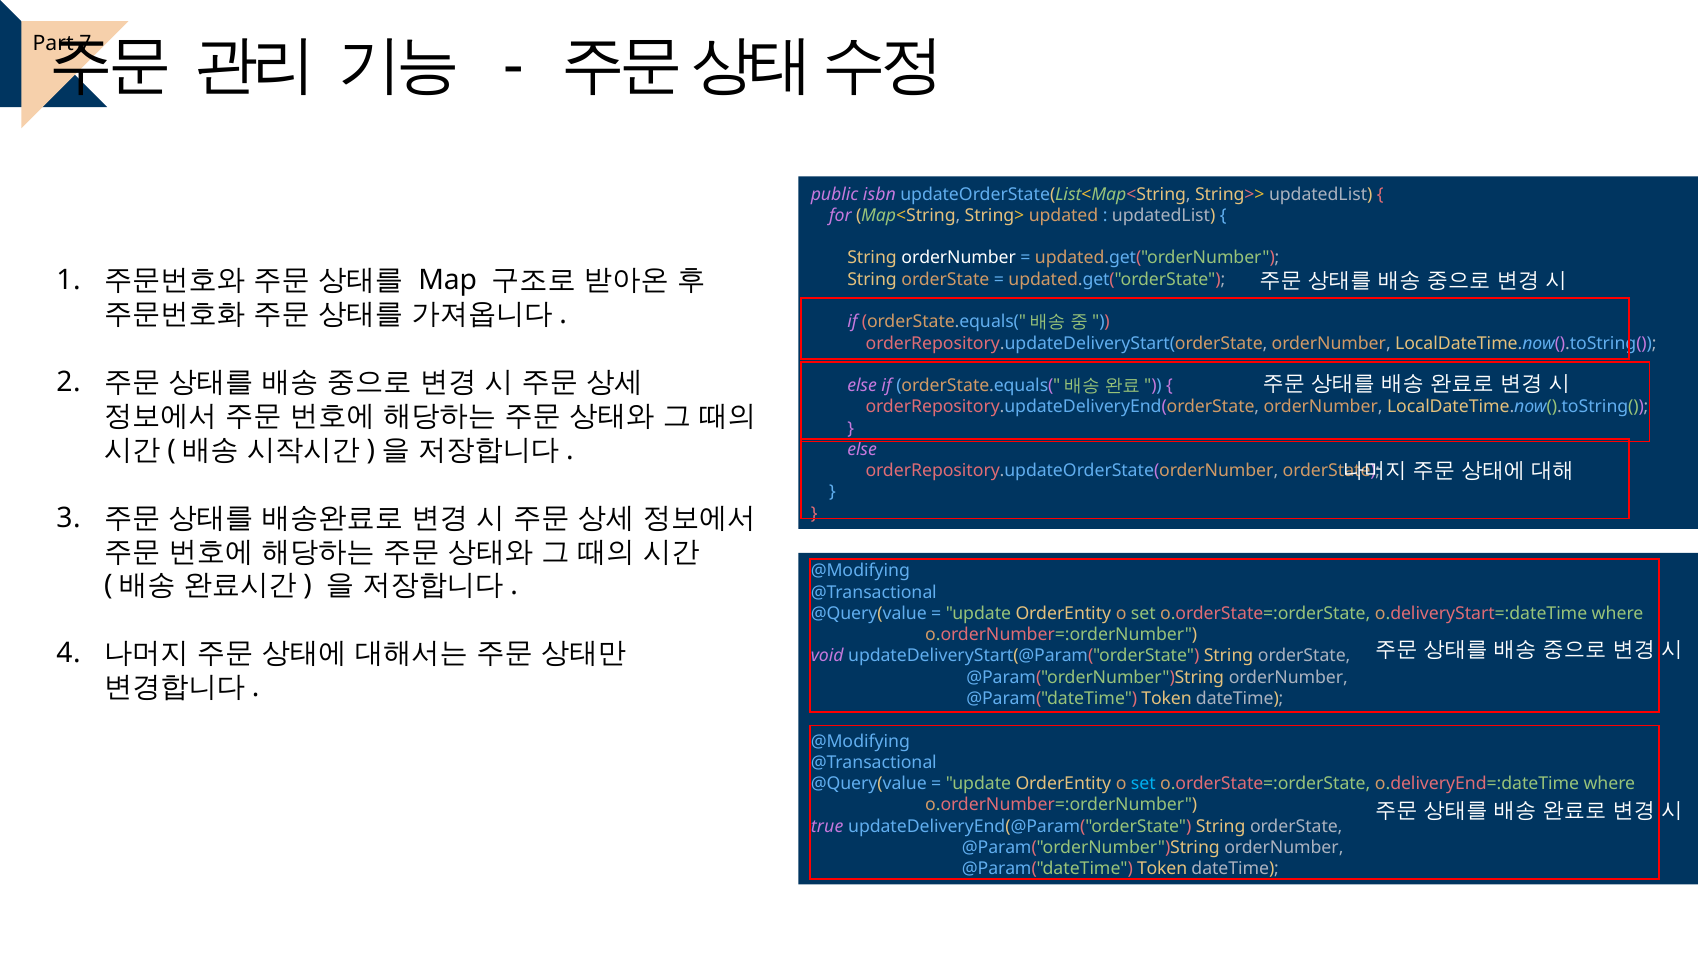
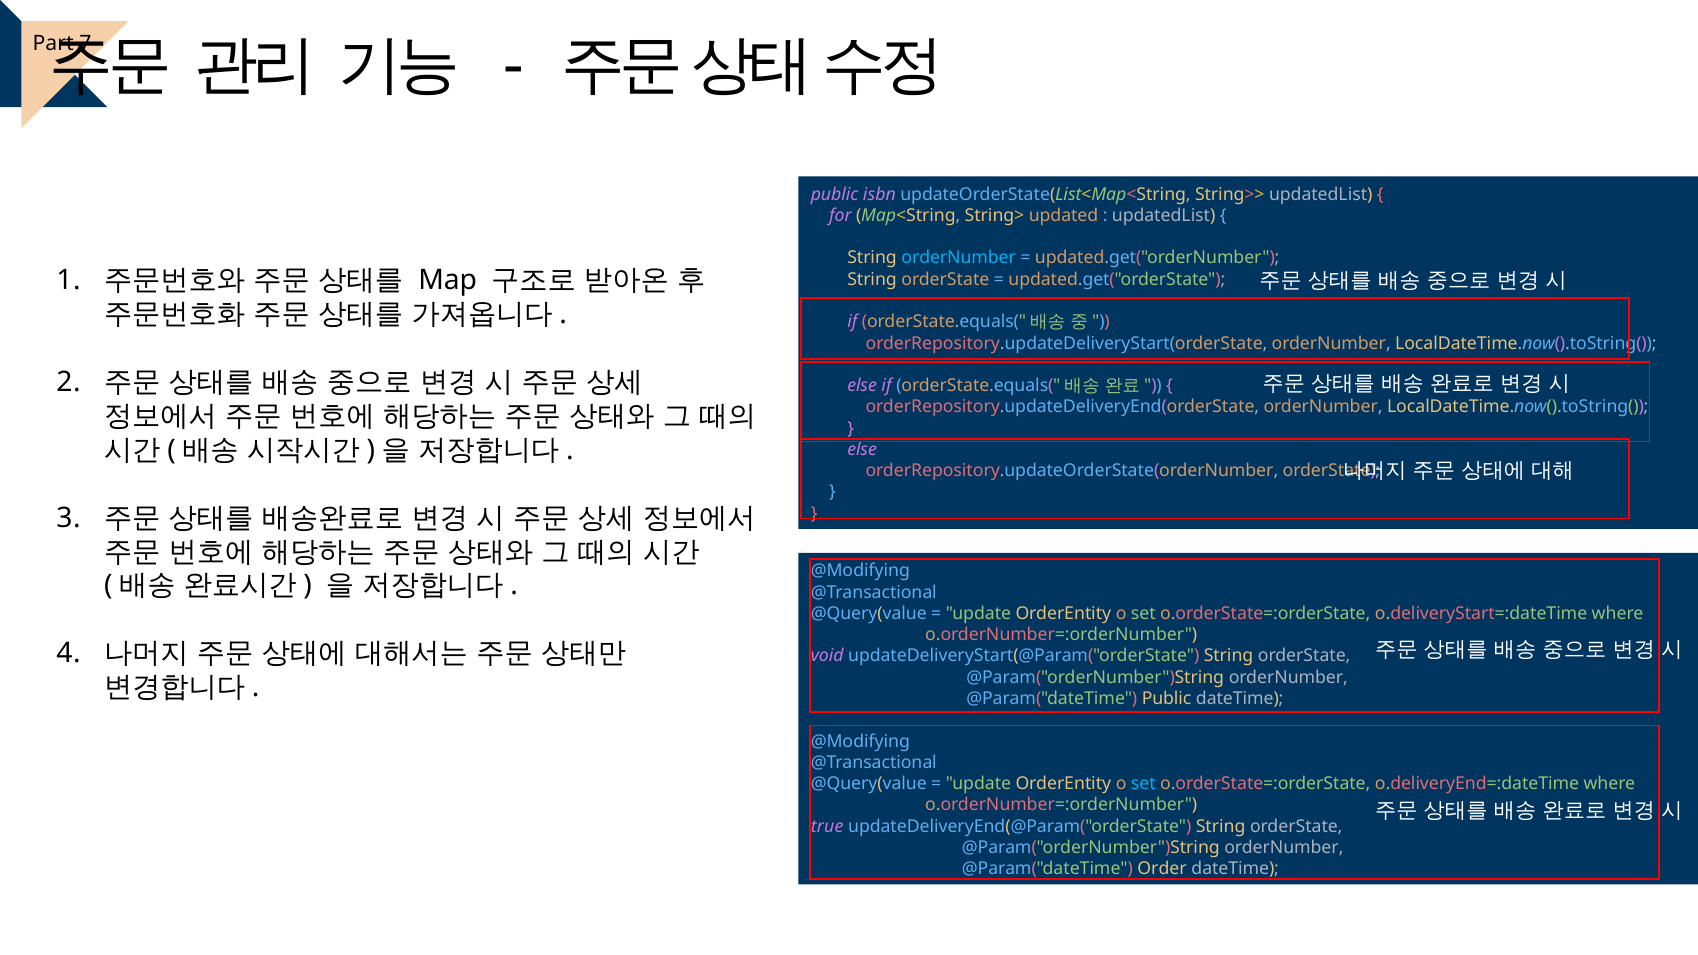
orderNumber at (959, 258) colour: white -> light blue
Token at (1167, 699): Token -> Public
Token at (1162, 869): Token -> Order
